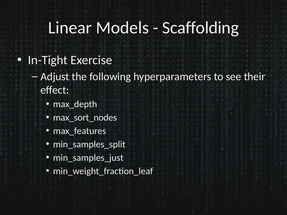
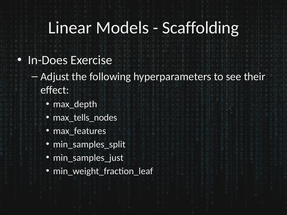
In-Tight: In-Tight -> In-Does
max_sort_nodes: max_sort_nodes -> max_tells_nodes
